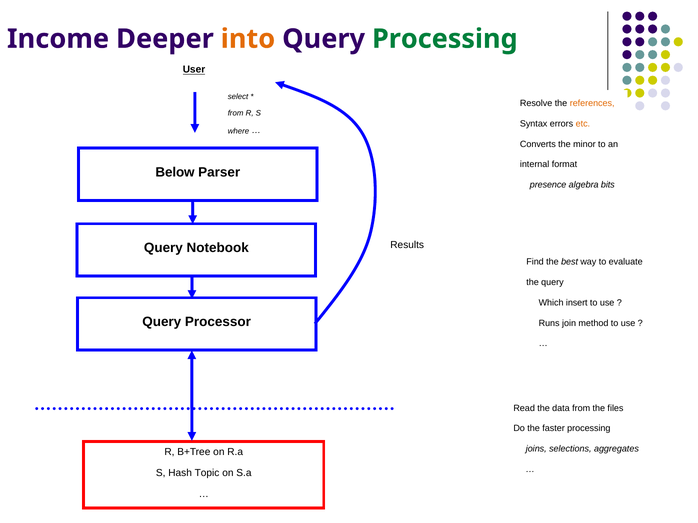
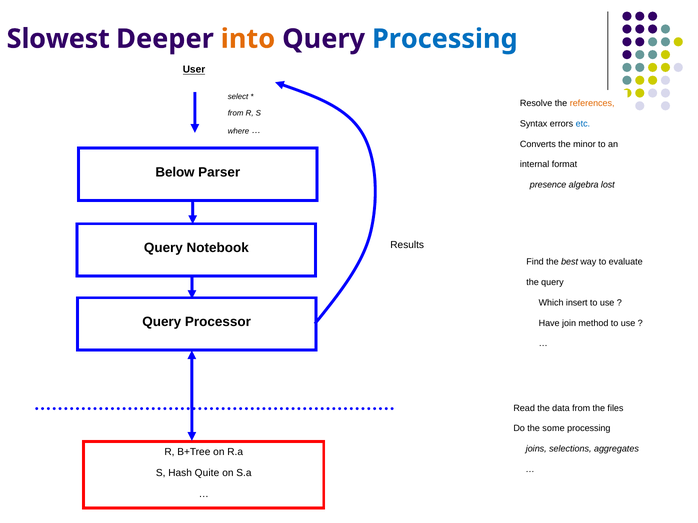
Income: Income -> Slowest
Processing at (445, 39) colour: green -> blue
etc colour: orange -> blue
bits: bits -> lost
Runs: Runs -> Have
faster: faster -> some
Topic: Topic -> Quite
